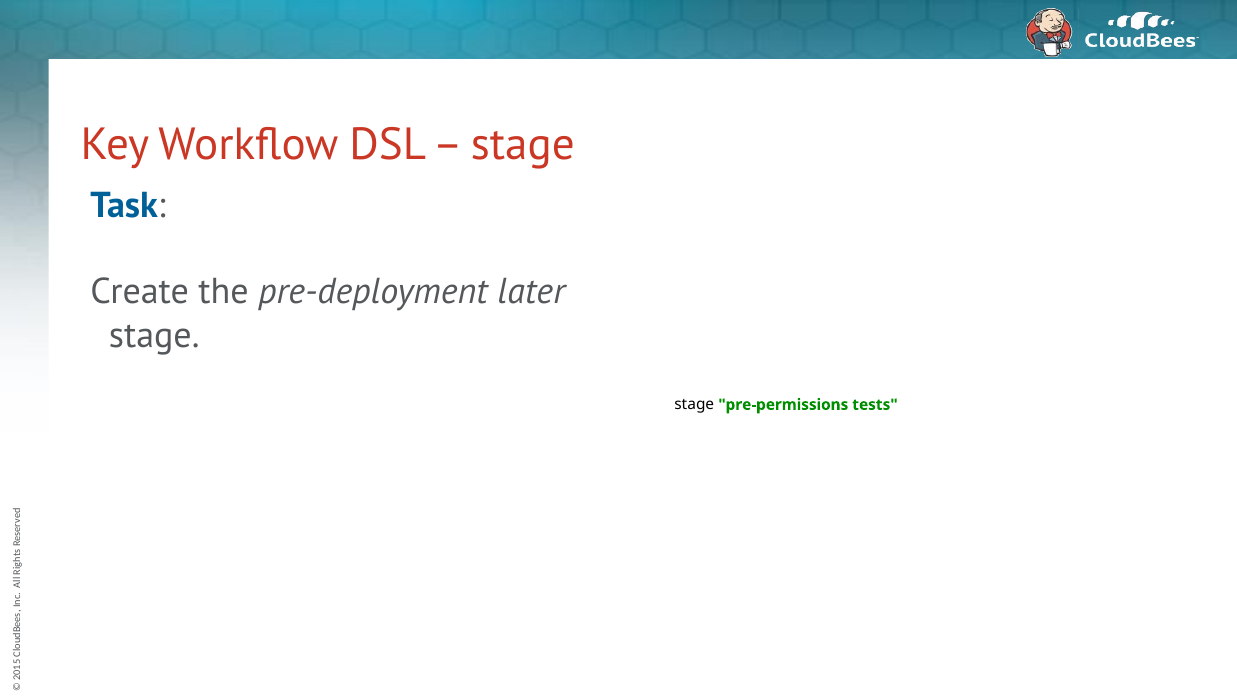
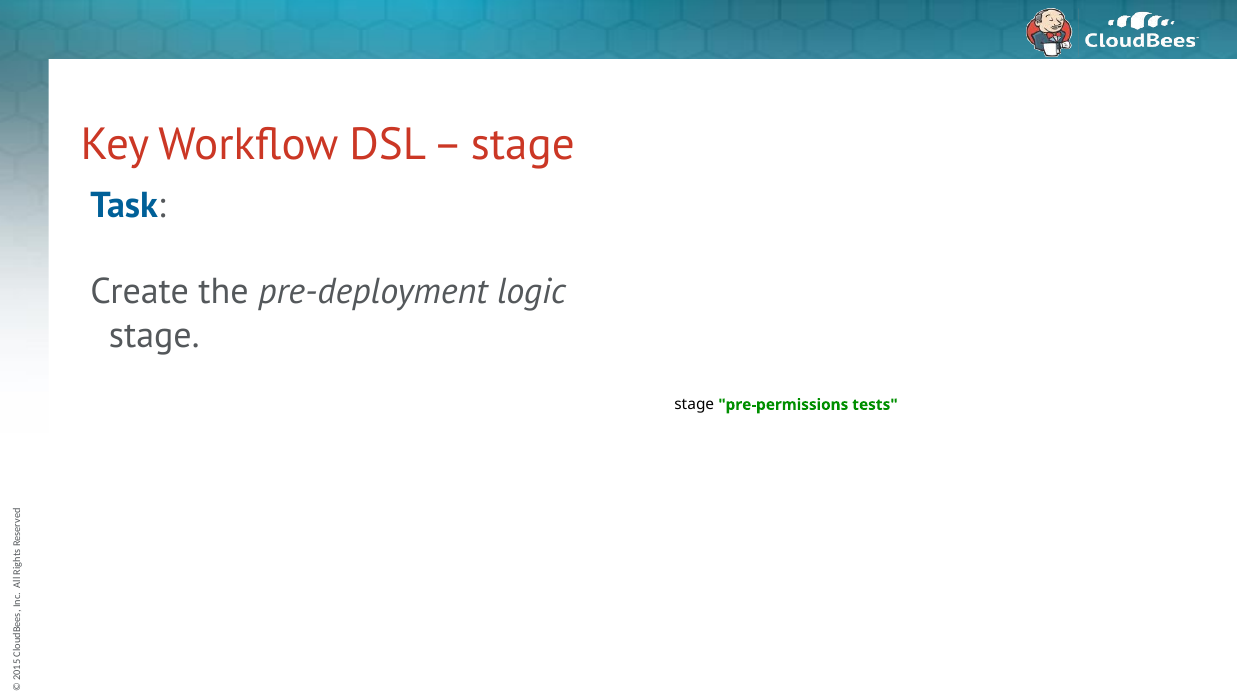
later: later -> logic
